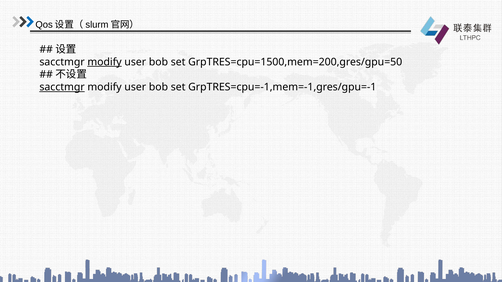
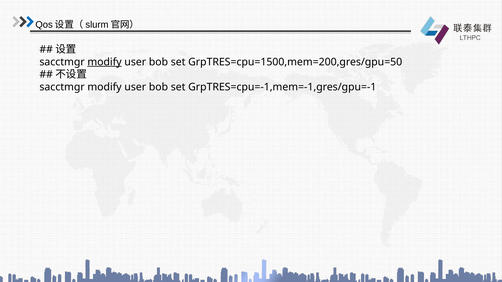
sacctmgr at (62, 87) underline: present -> none
